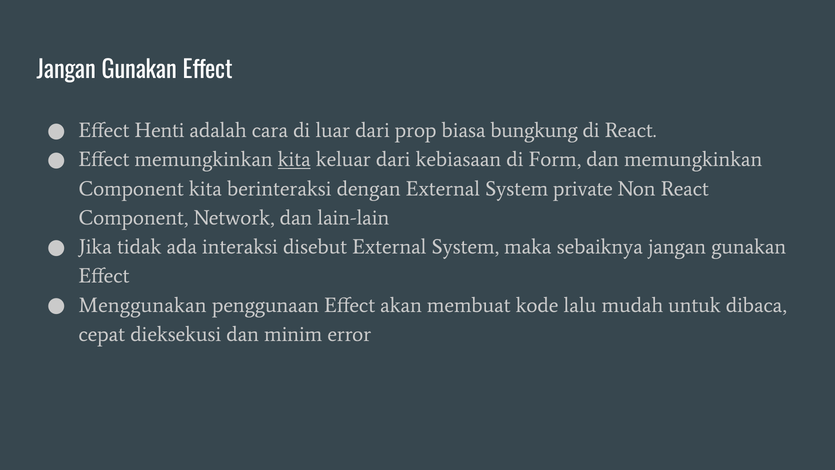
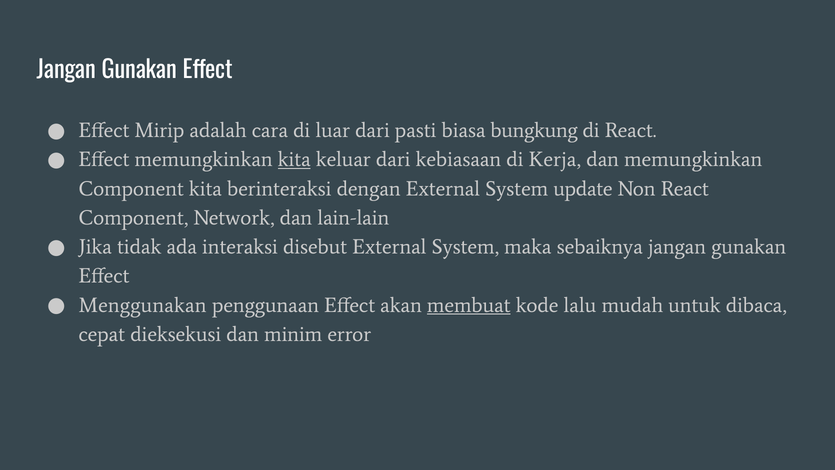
Henti: Henti -> Mirip
prop: prop -> pasti
Form: Form -> Kerja
private: private -> update
membuat underline: none -> present
